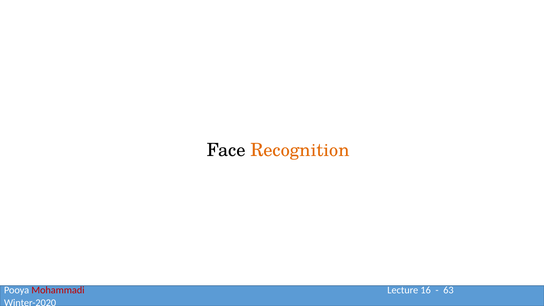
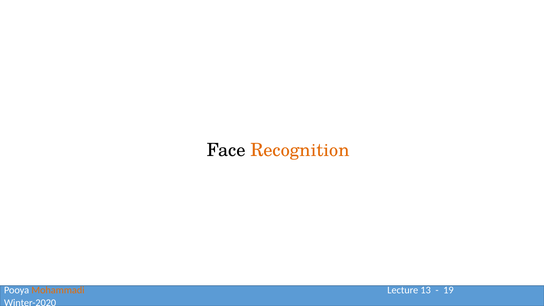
Mohammadi colour: red -> orange
16: 16 -> 13
63: 63 -> 19
